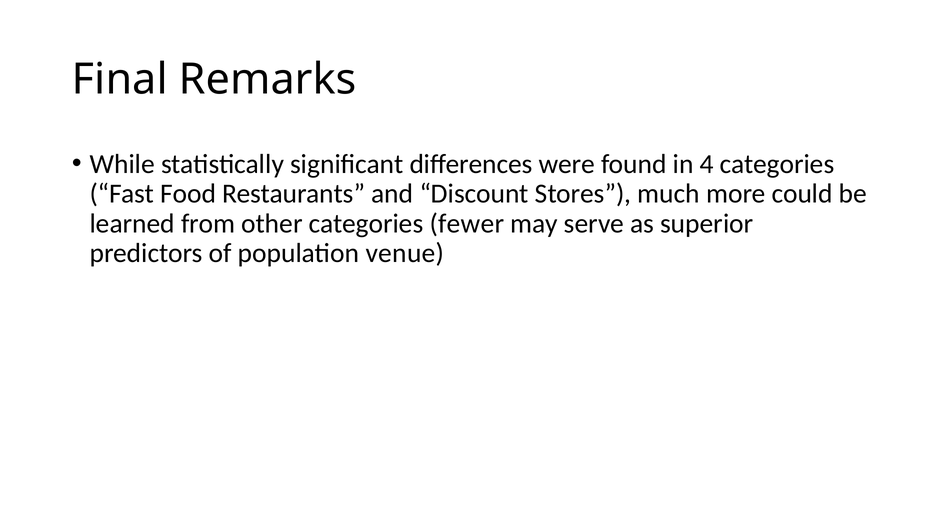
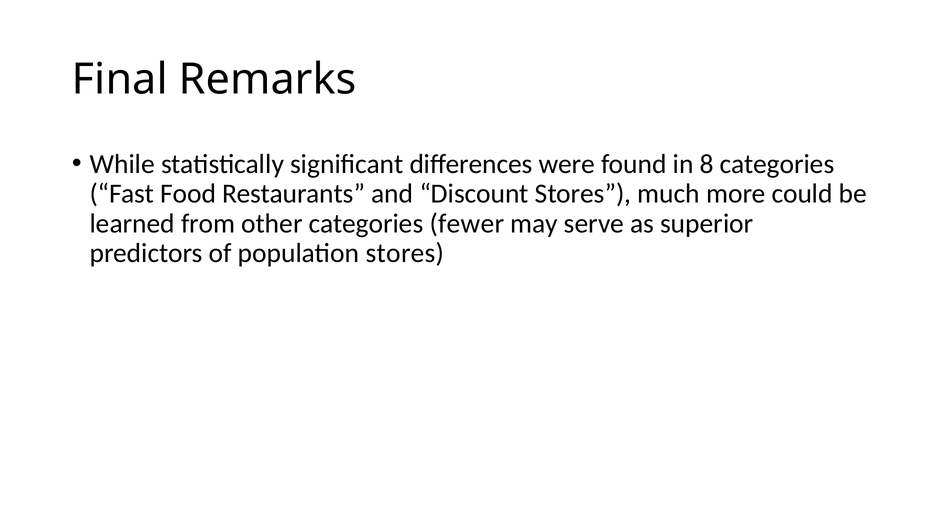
4: 4 -> 8
population venue: venue -> stores
